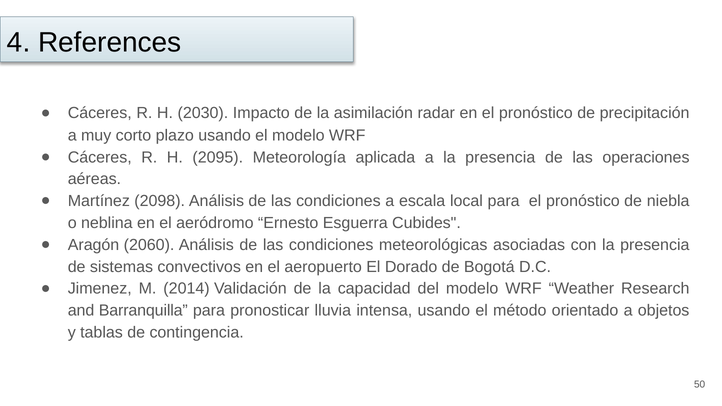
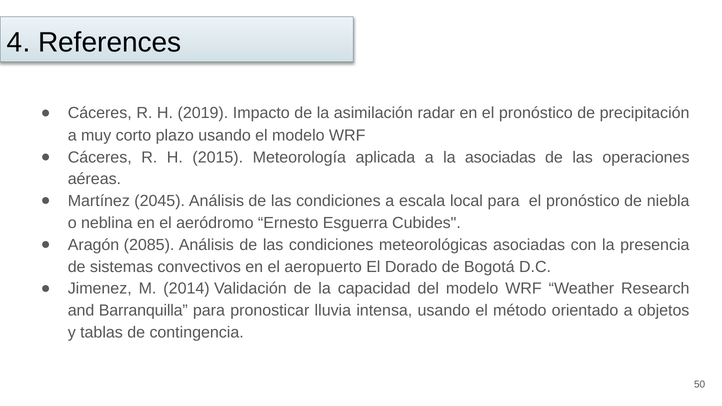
2030: 2030 -> 2019
2095: 2095 -> 2015
a la presencia: presencia -> asociadas
2098: 2098 -> 2045
2060: 2060 -> 2085
